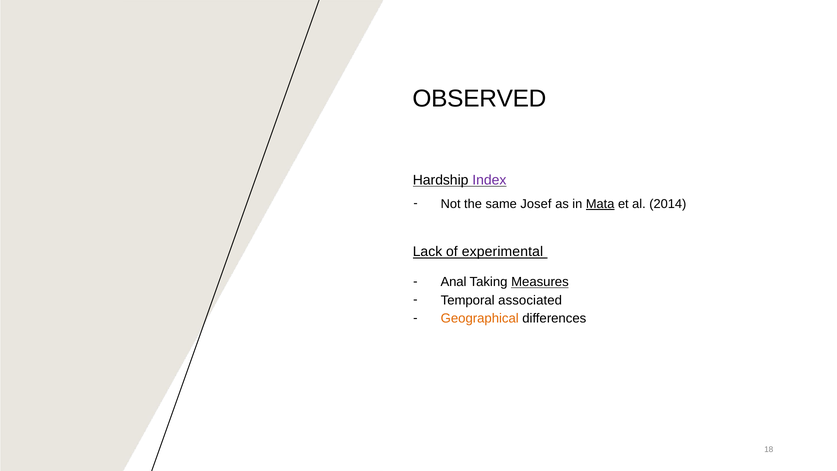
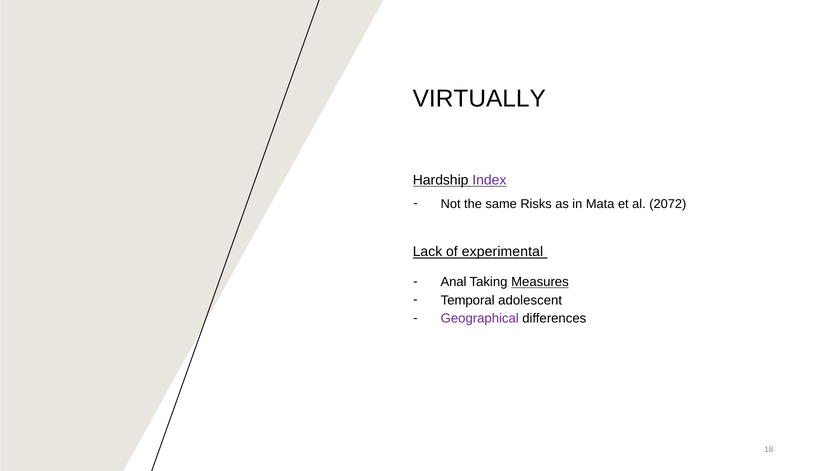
OBSERVED: OBSERVED -> VIRTUALLY
Josef: Josef -> Risks
Mata underline: present -> none
2014: 2014 -> 2072
associated: associated -> adolescent
Geographical colour: orange -> purple
